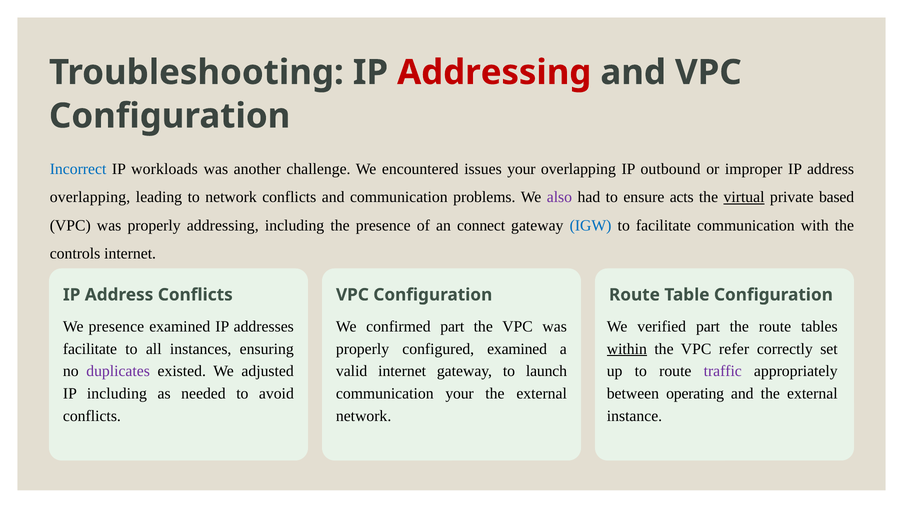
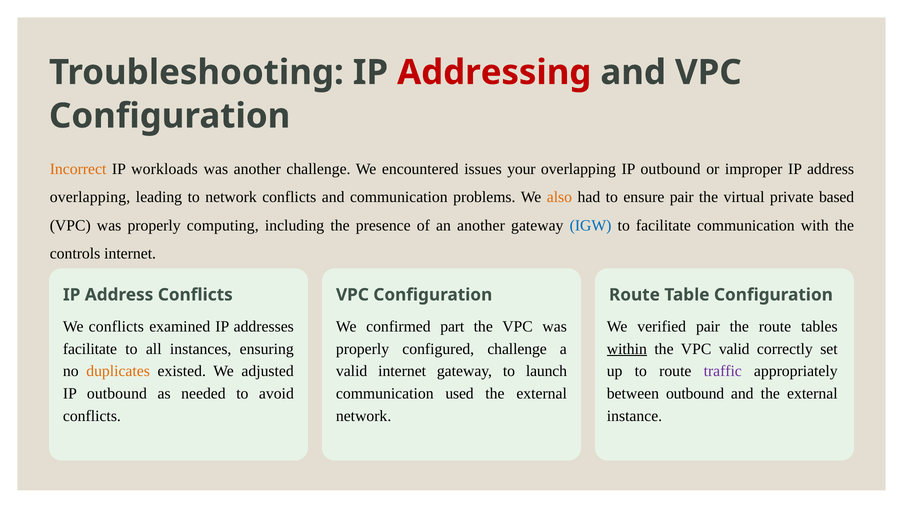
Incorrect colour: blue -> orange
also colour: purple -> orange
ensure acts: acts -> pair
virtual underline: present -> none
properly addressing: addressing -> computing
an connect: connect -> another
We presence: presence -> conflicts
verified part: part -> pair
configured examined: examined -> challenge
VPC refer: refer -> valid
duplicates colour: purple -> orange
including at (117, 394): including -> outbound
communication your: your -> used
between operating: operating -> outbound
